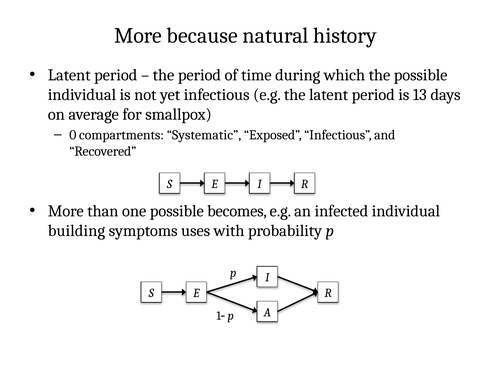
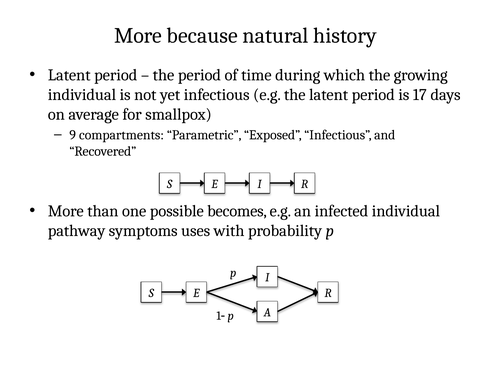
the possible: possible -> growing
13: 13 -> 17
0: 0 -> 9
Systematic: Systematic -> Parametric
building: building -> pathway
